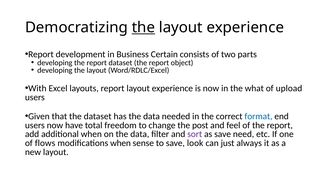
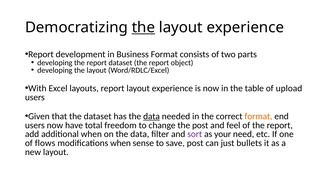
Business Certain: Certain -> Format
what: what -> table
data at (152, 117) underline: none -> present
format at (258, 117) colour: blue -> orange
as save: save -> your
save look: look -> post
always: always -> bullets
